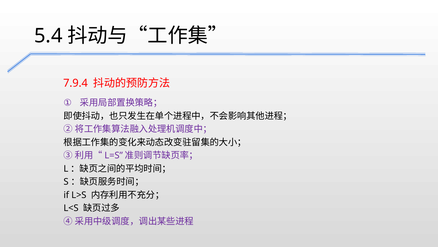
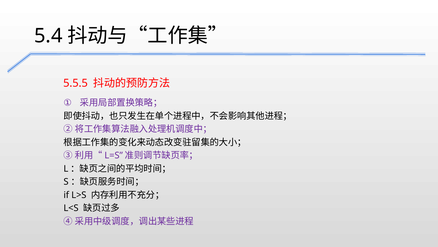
7.9.4: 7.9.4 -> 5.5.5
